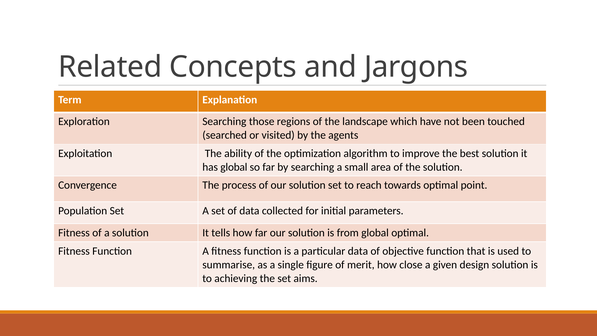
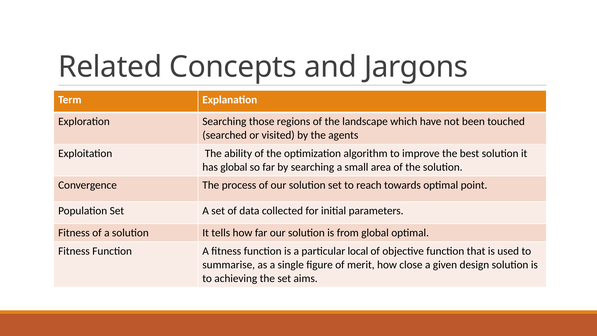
particular data: data -> local
